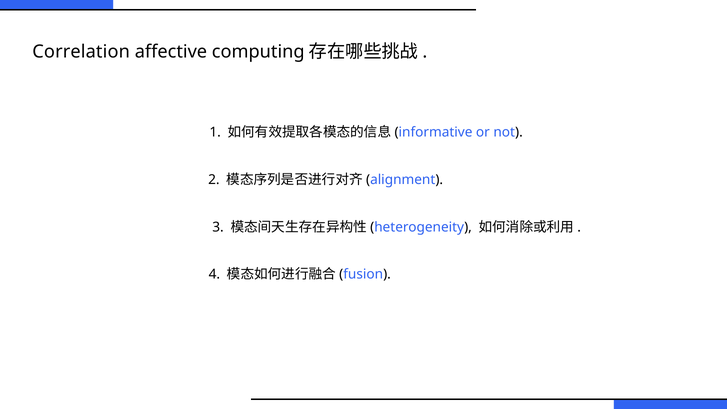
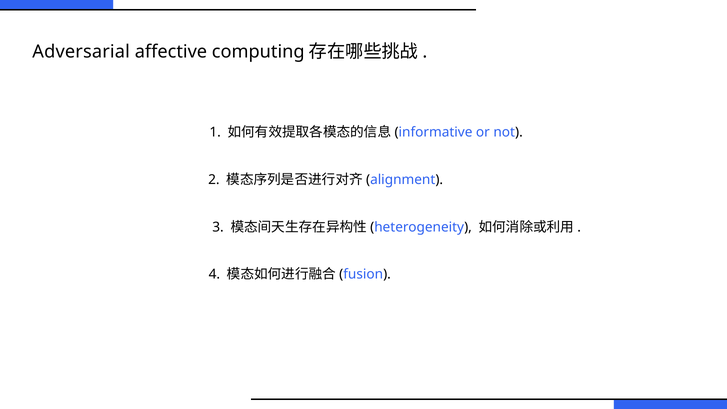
Correlation: Correlation -> Adversarial
